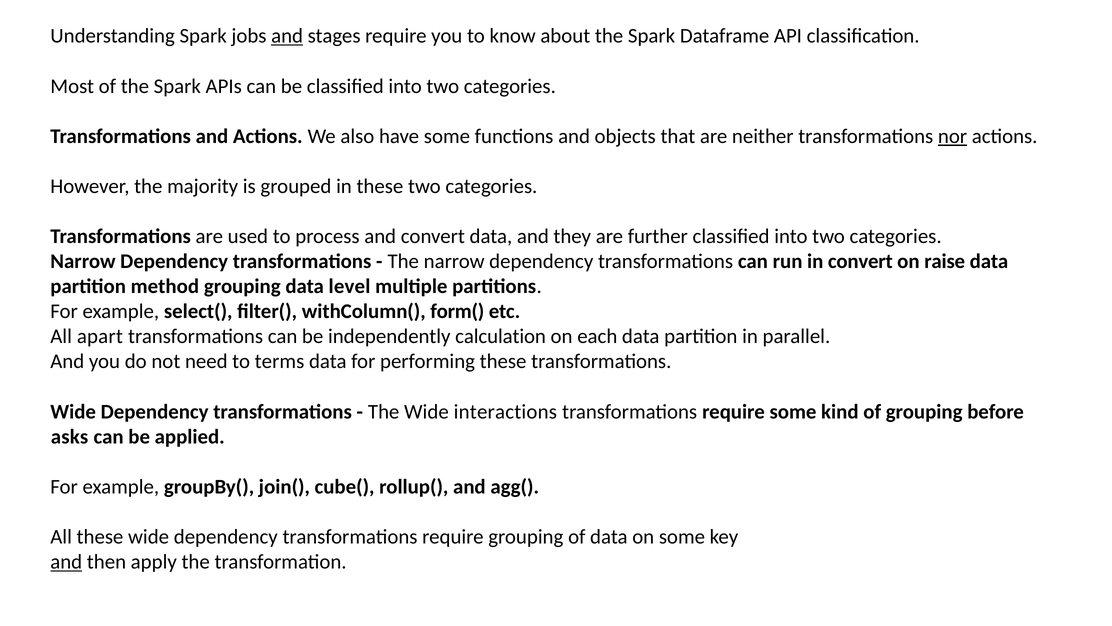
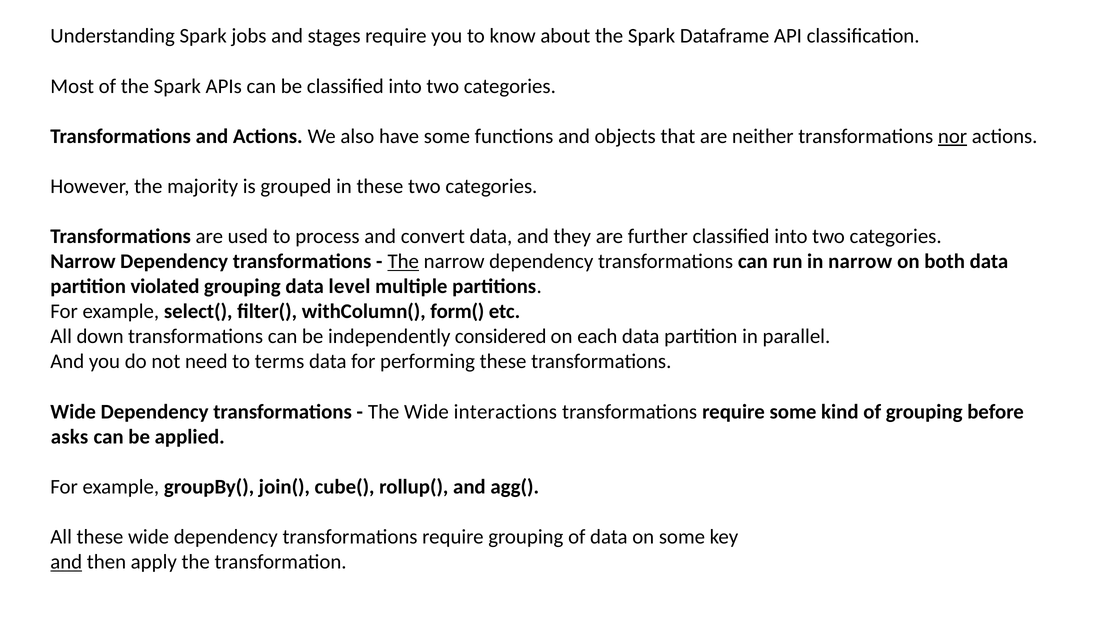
and at (287, 36) underline: present -> none
The at (403, 261) underline: none -> present
in convert: convert -> narrow
raise: raise -> both
method: method -> violated
apart: apart -> down
calculation: calculation -> considered
